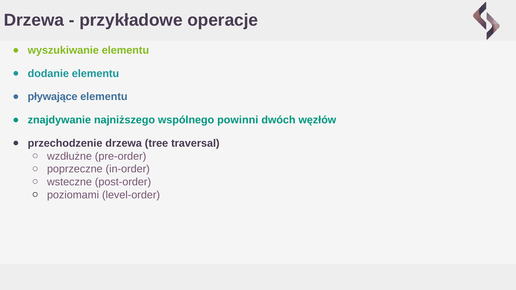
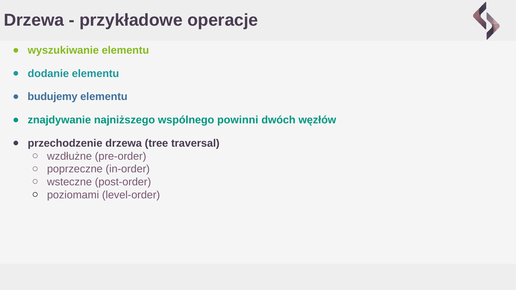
pływające: pływające -> budujemy
